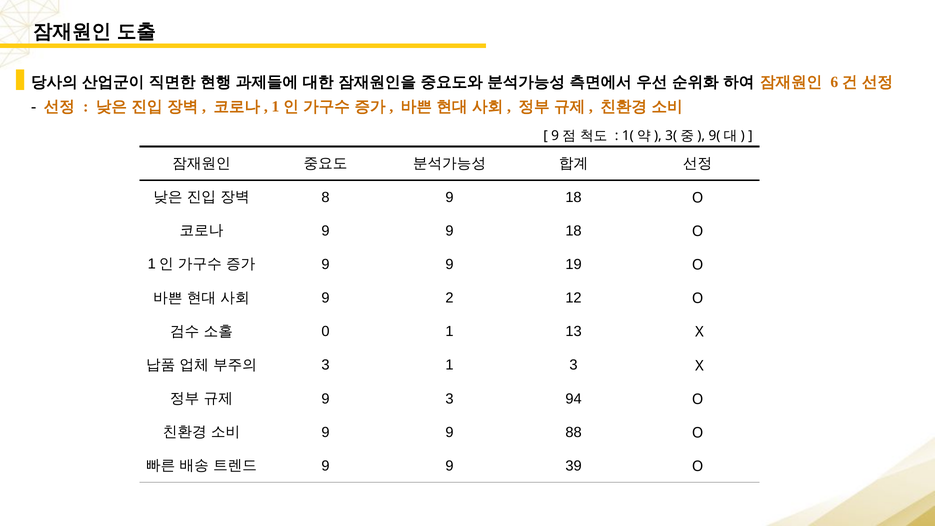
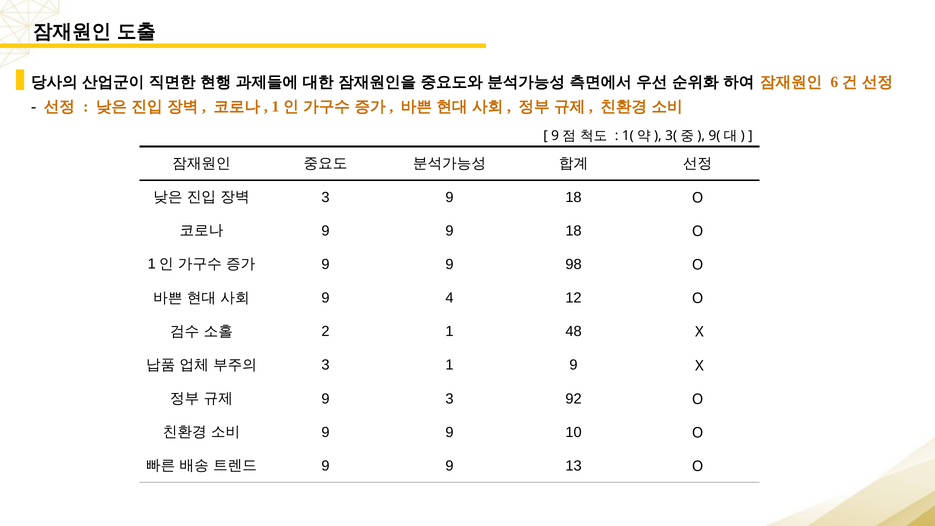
8 at (326, 197): 8 -> 3
19: 19 -> 98
2: 2 -> 4
0: 0 -> 2
13: 13 -> 48
1 3: 3 -> 9
94: 94 -> 92
88: 88 -> 10
39: 39 -> 13
